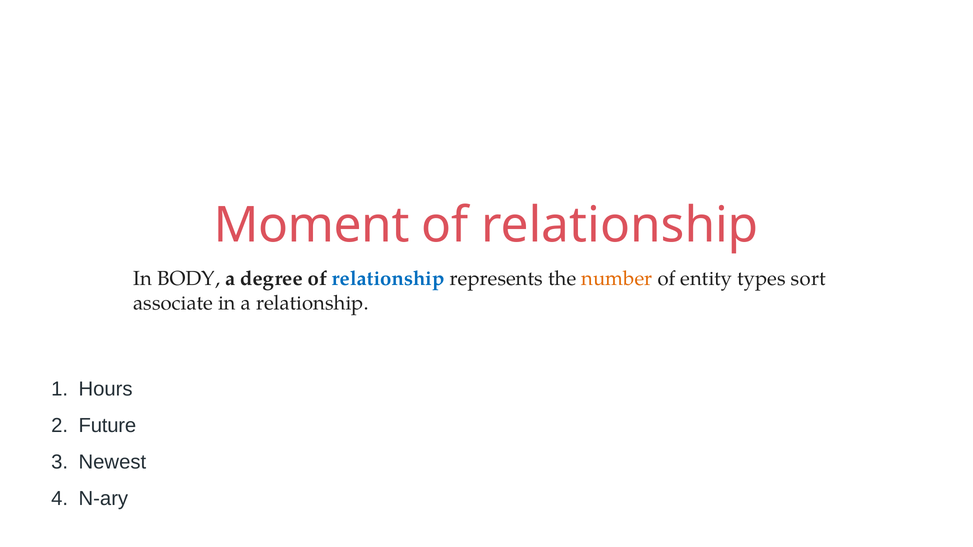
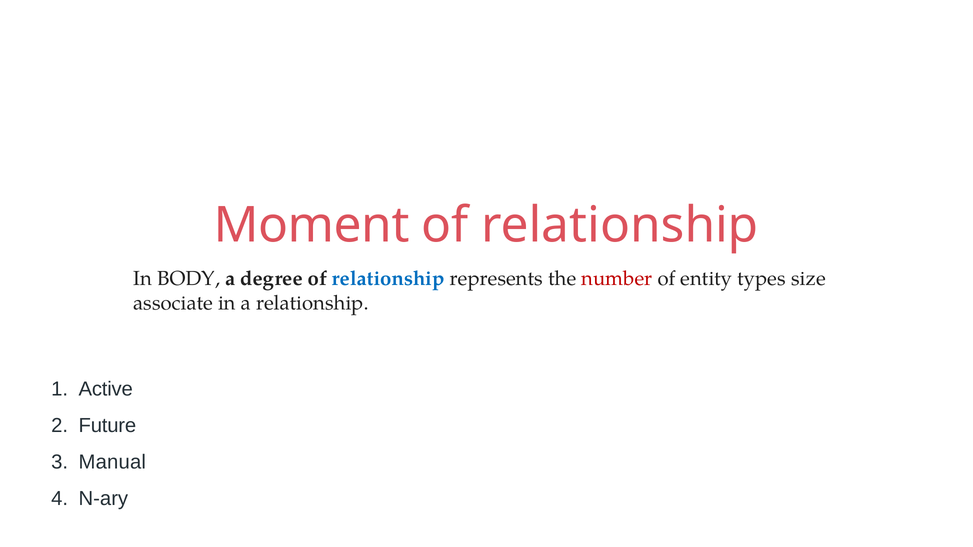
number colour: orange -> red
sort: sort -> size
Hours: Hours -> Active
Newest: Newest -> Manual
